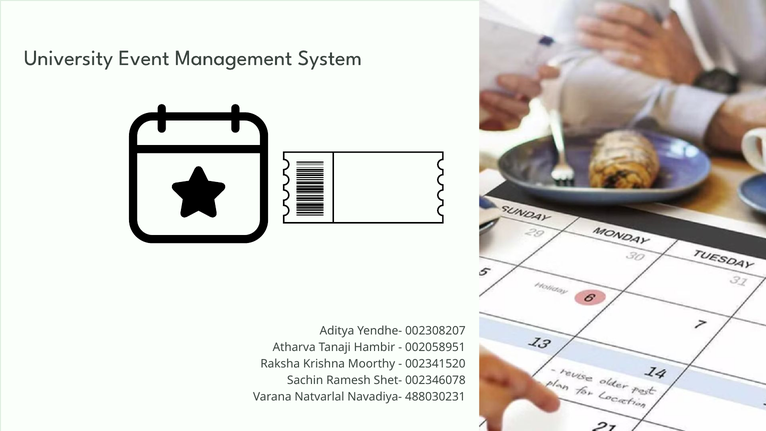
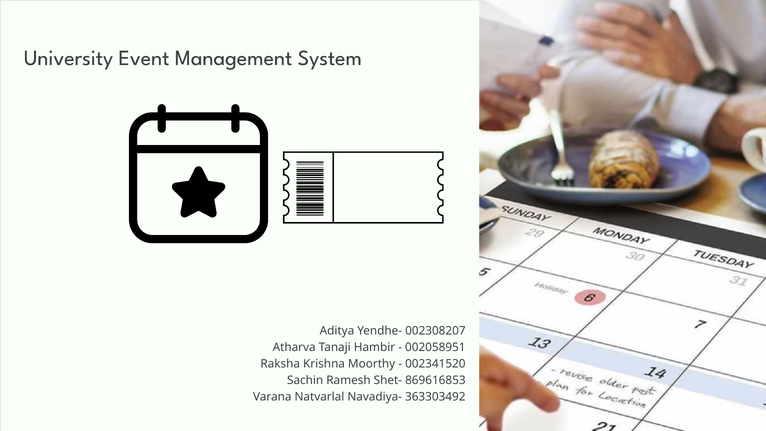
002346078: 002346078 -> 869616853
488030231: 488030231 -> 363303492
